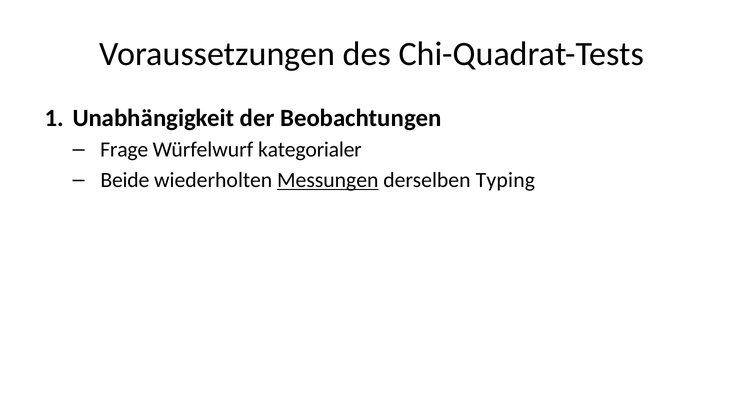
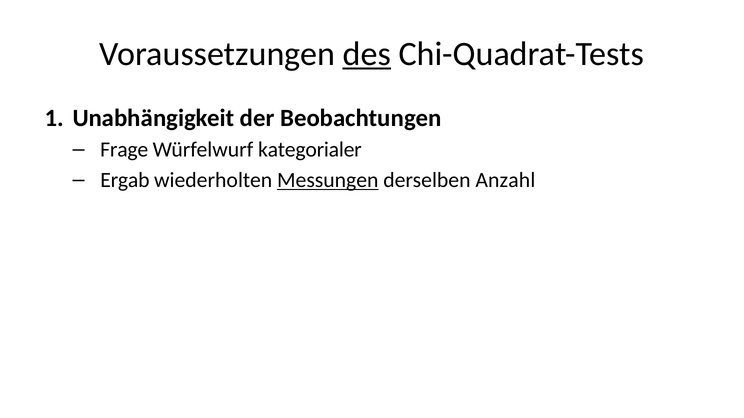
des underline: none -> present
Beide: Beide -> Ergab
Typing: Typing -> Anzahl
